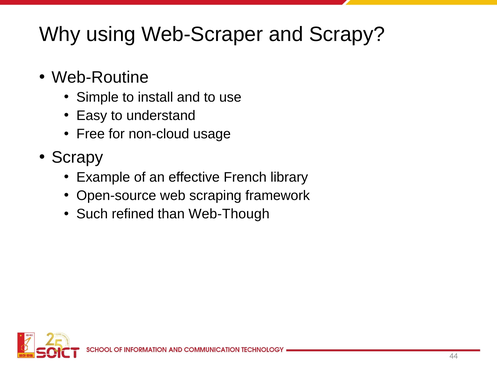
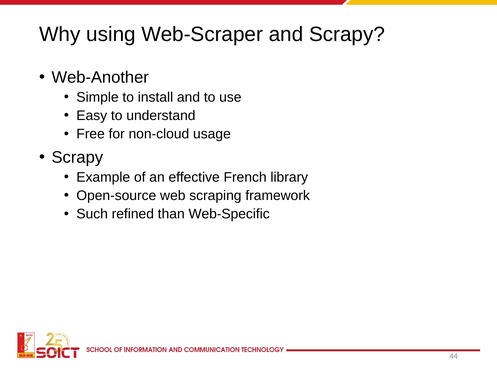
Web-Routine: Web-Routine -> Web-Another
Web-Though: Web-Though -> Web-Specific
